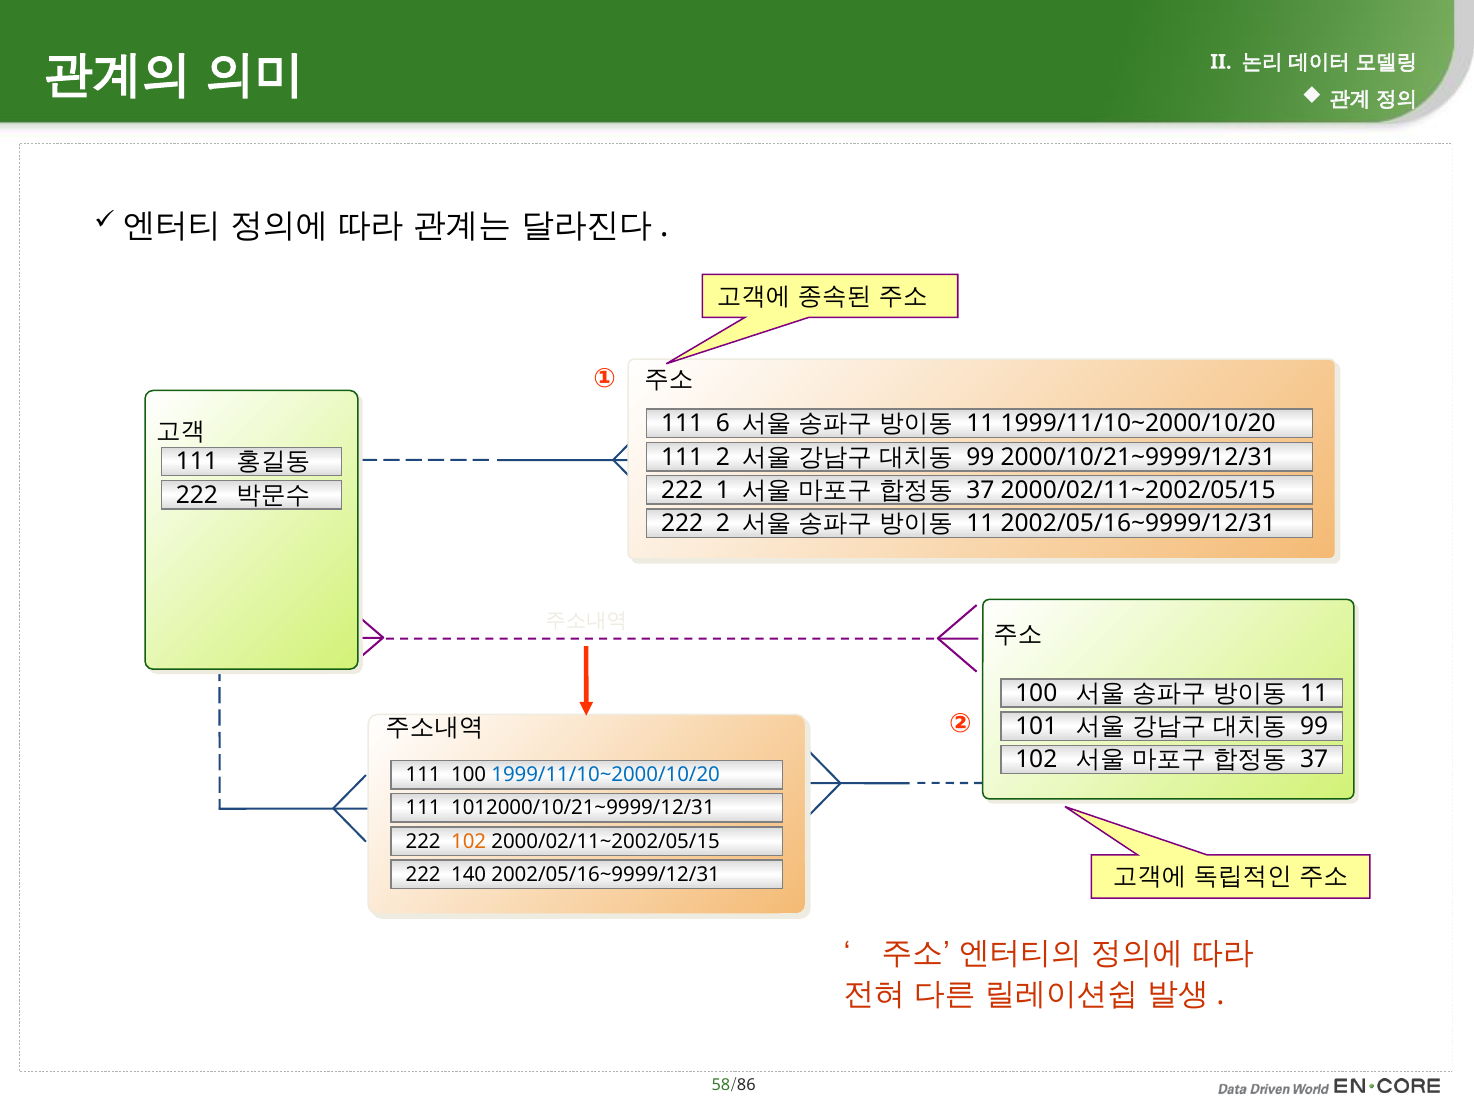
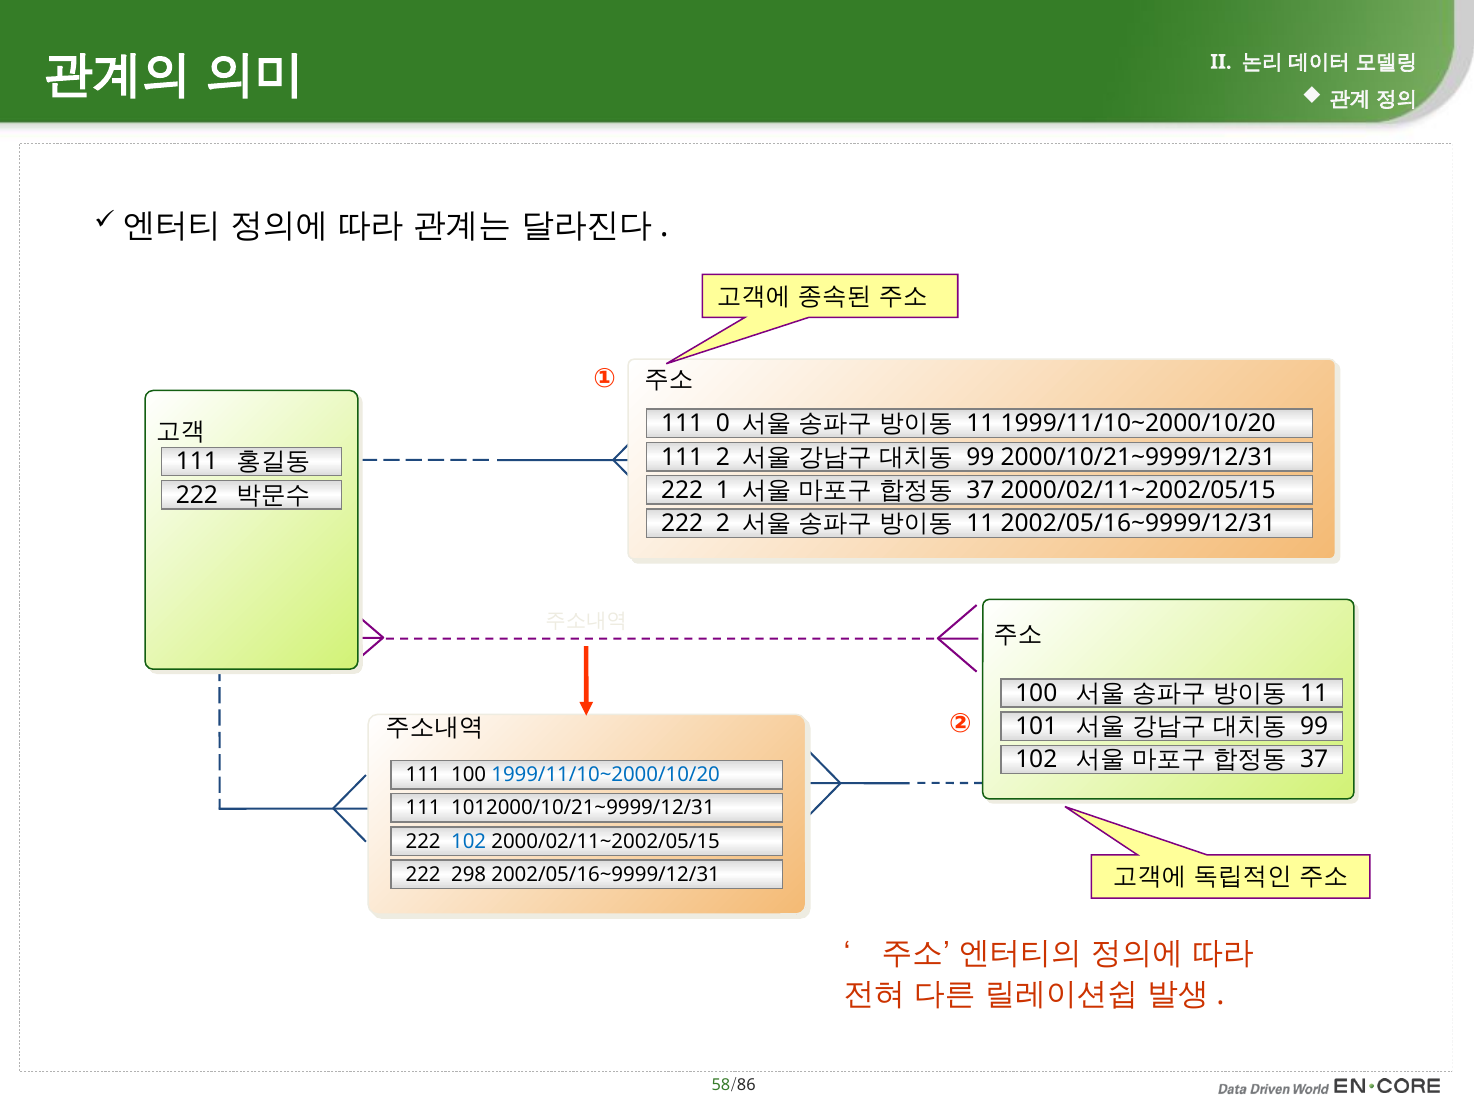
6: 6 -> 0
102 at (469, 841) colour: orange -> blue
140: 140 -> 298
